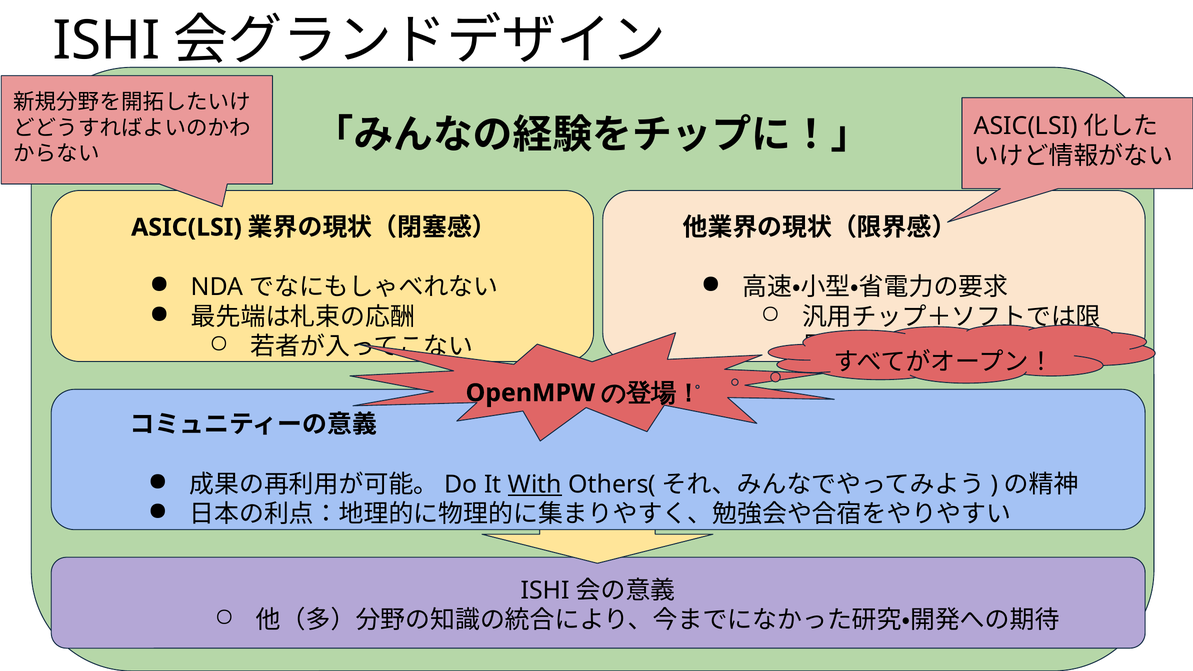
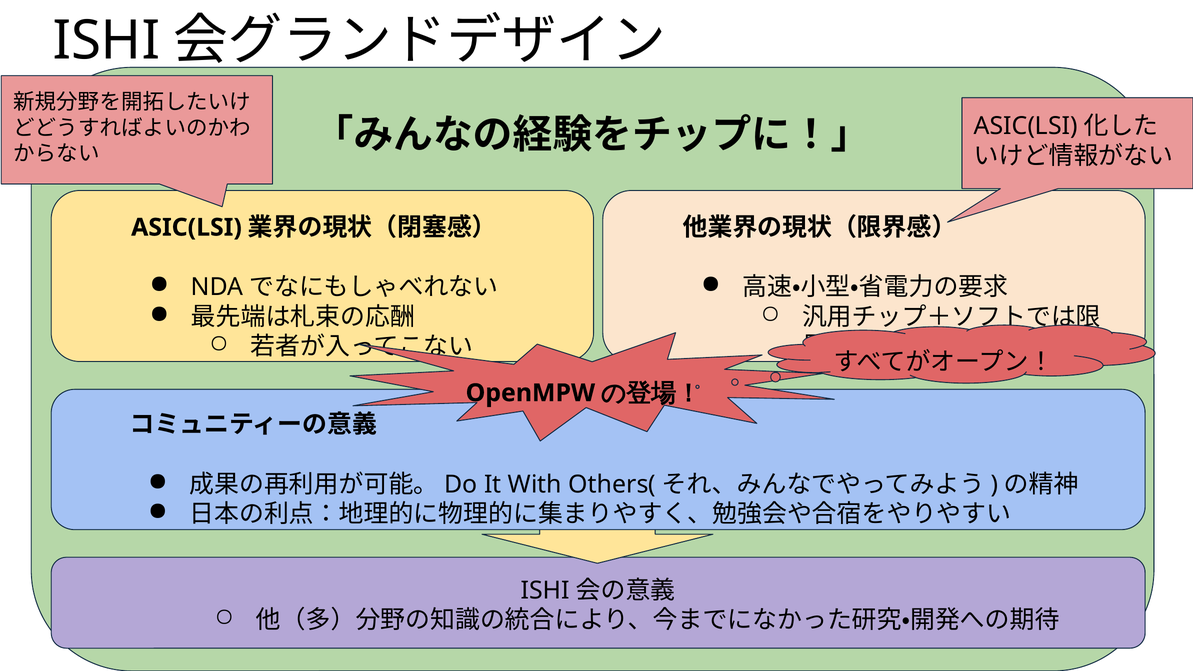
With underline: present -> none
